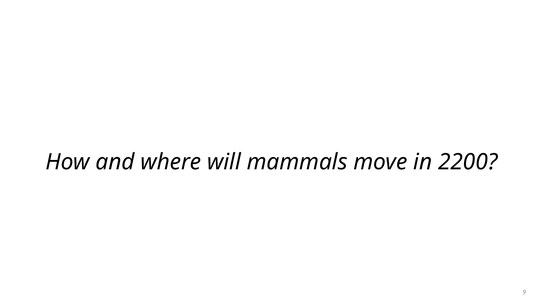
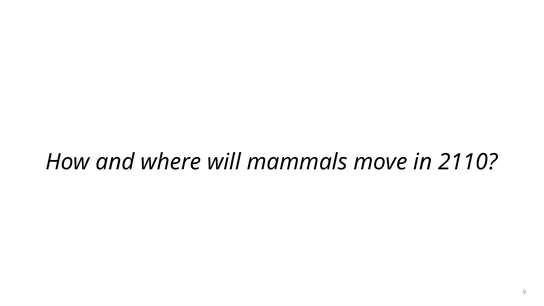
2200: 2200 -> 2110
